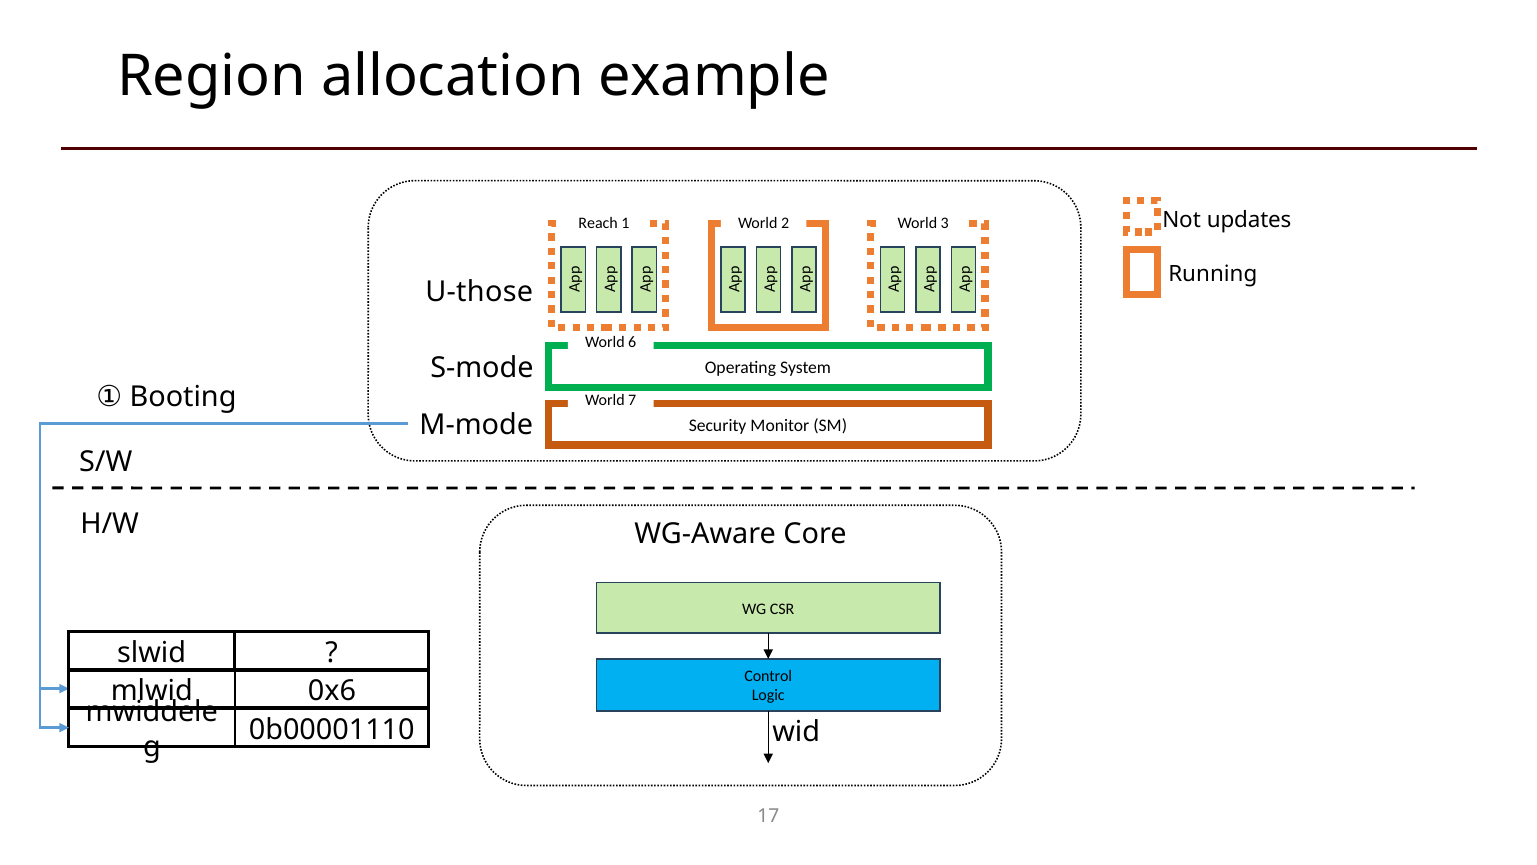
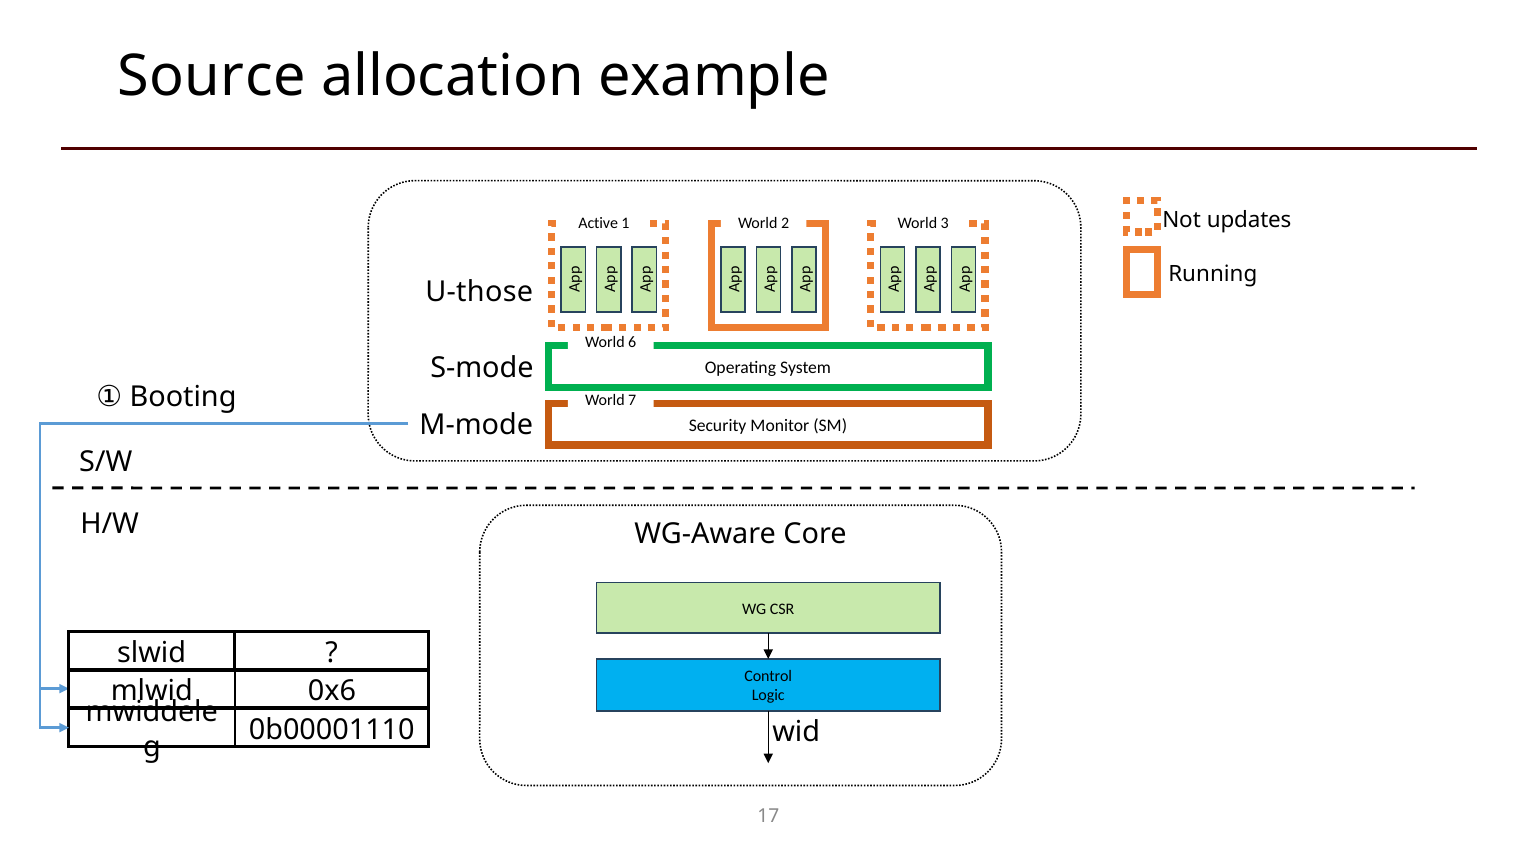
Region: Region -> Source
Reach: Reach -> Active
